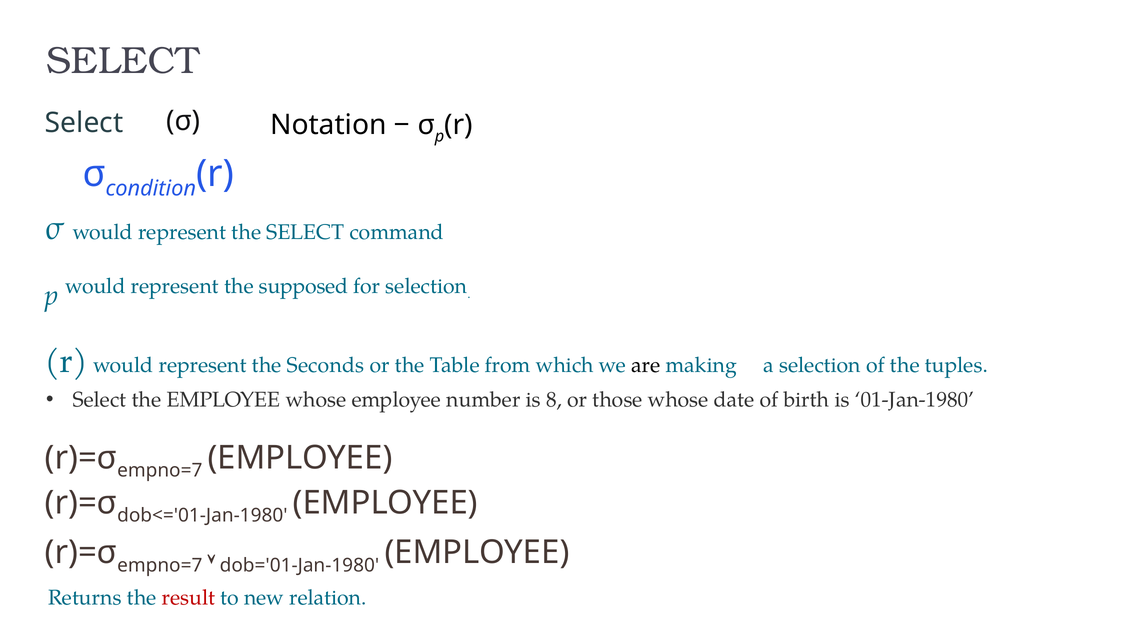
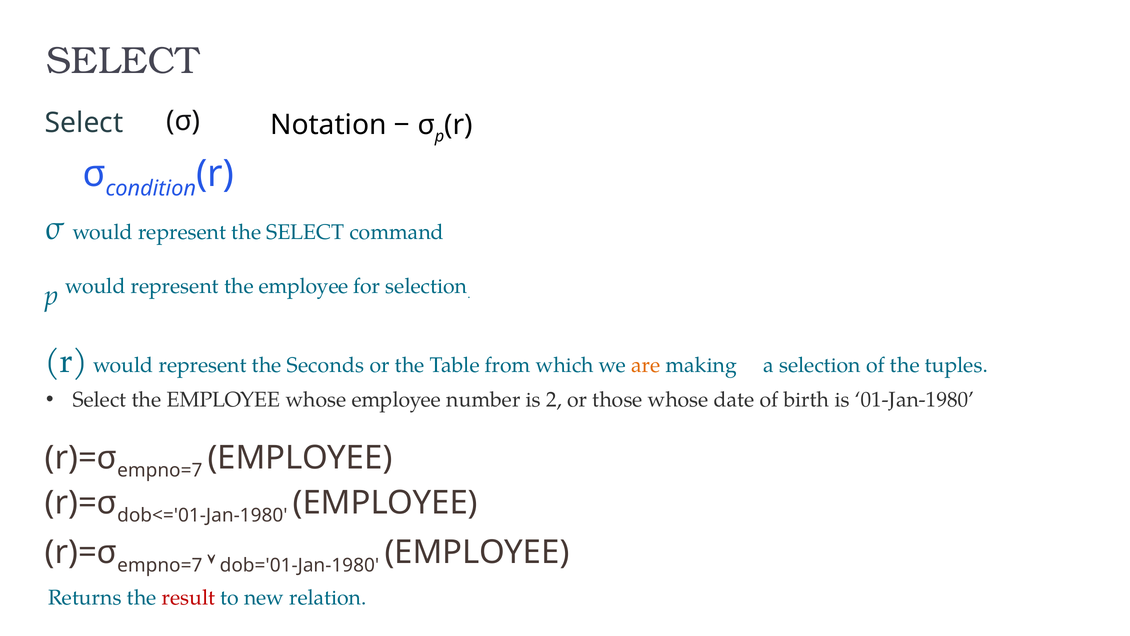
represent the supposed: supposed -> employee
are colour: black -> orange
8: 8 -> 2
